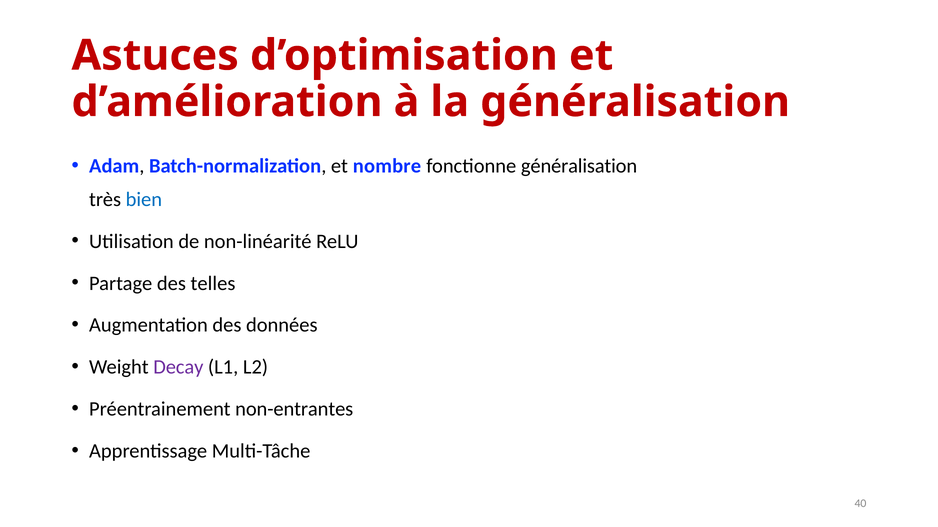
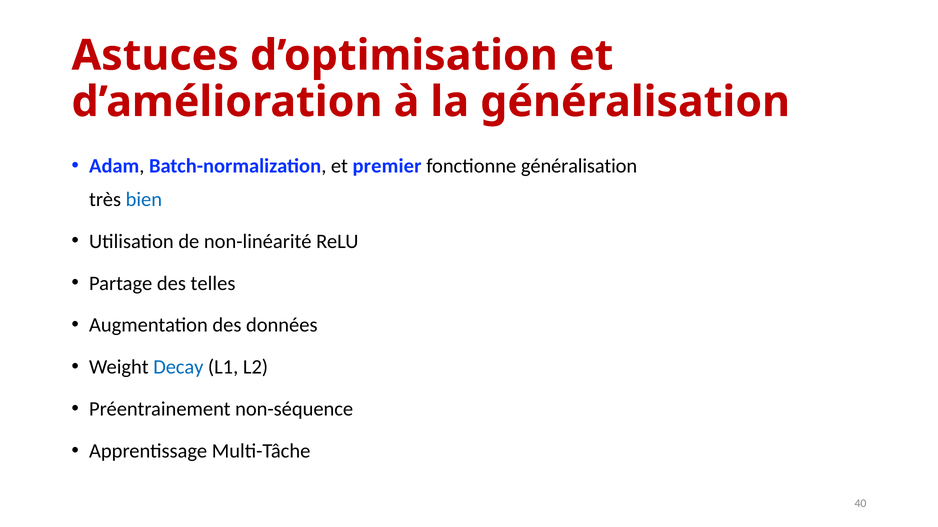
nombre: nombre -> premier
Decay colour: purple -> blue
non-entrantes: non-entrantes -> non-séquence
